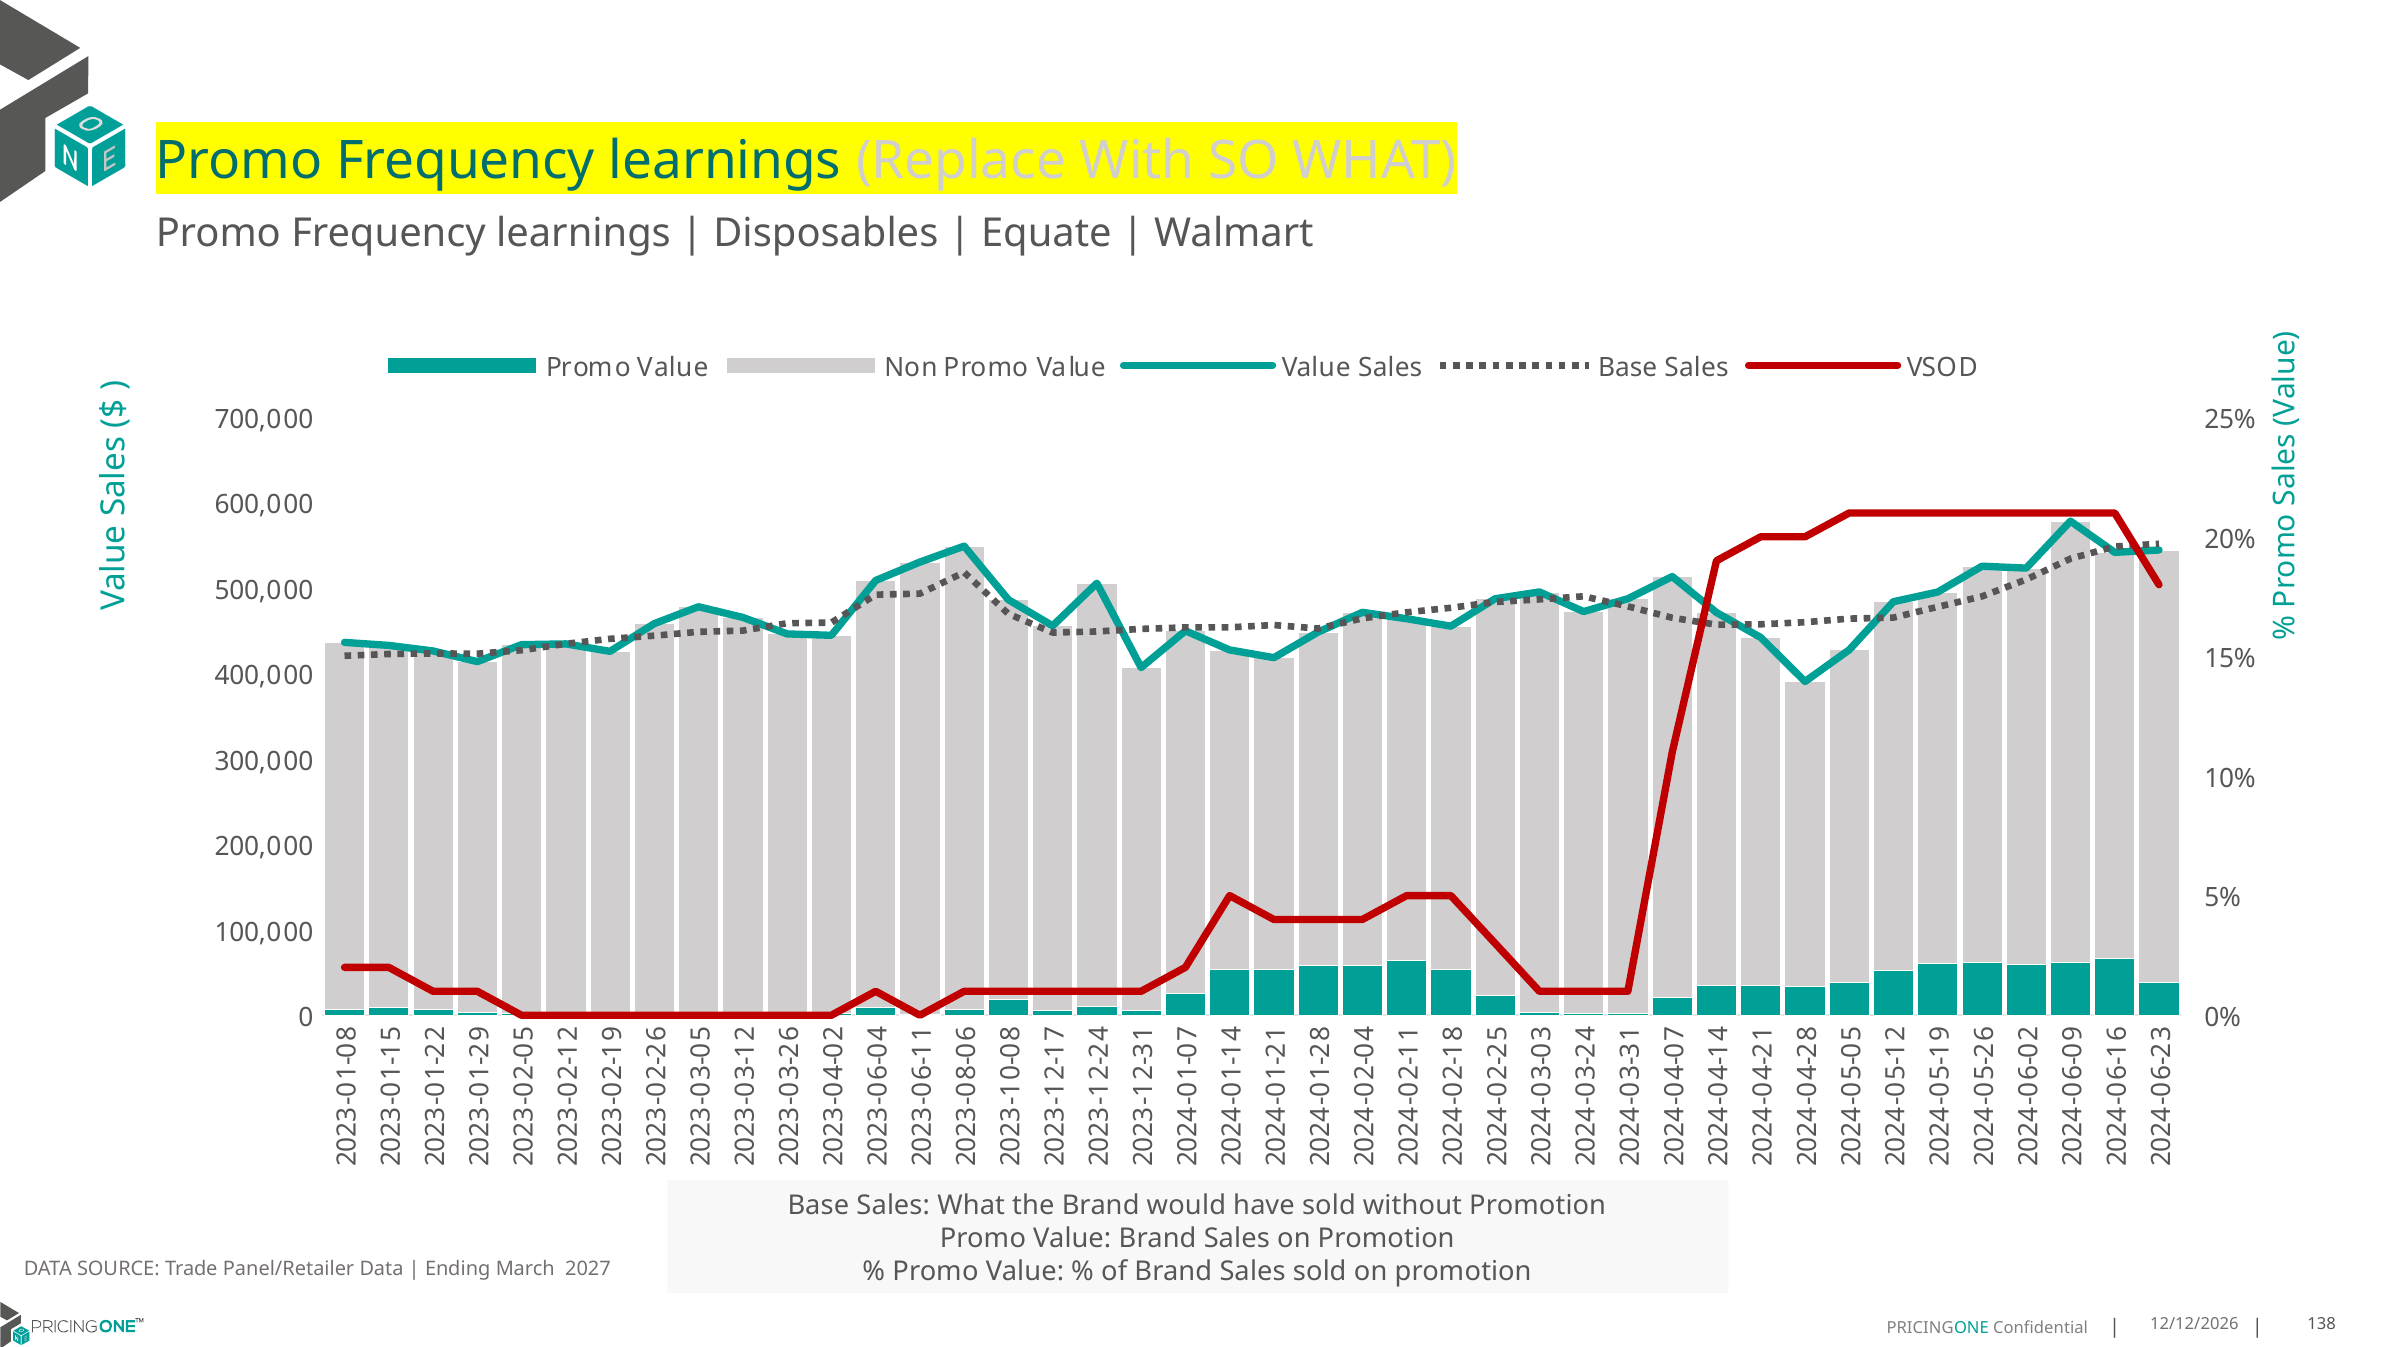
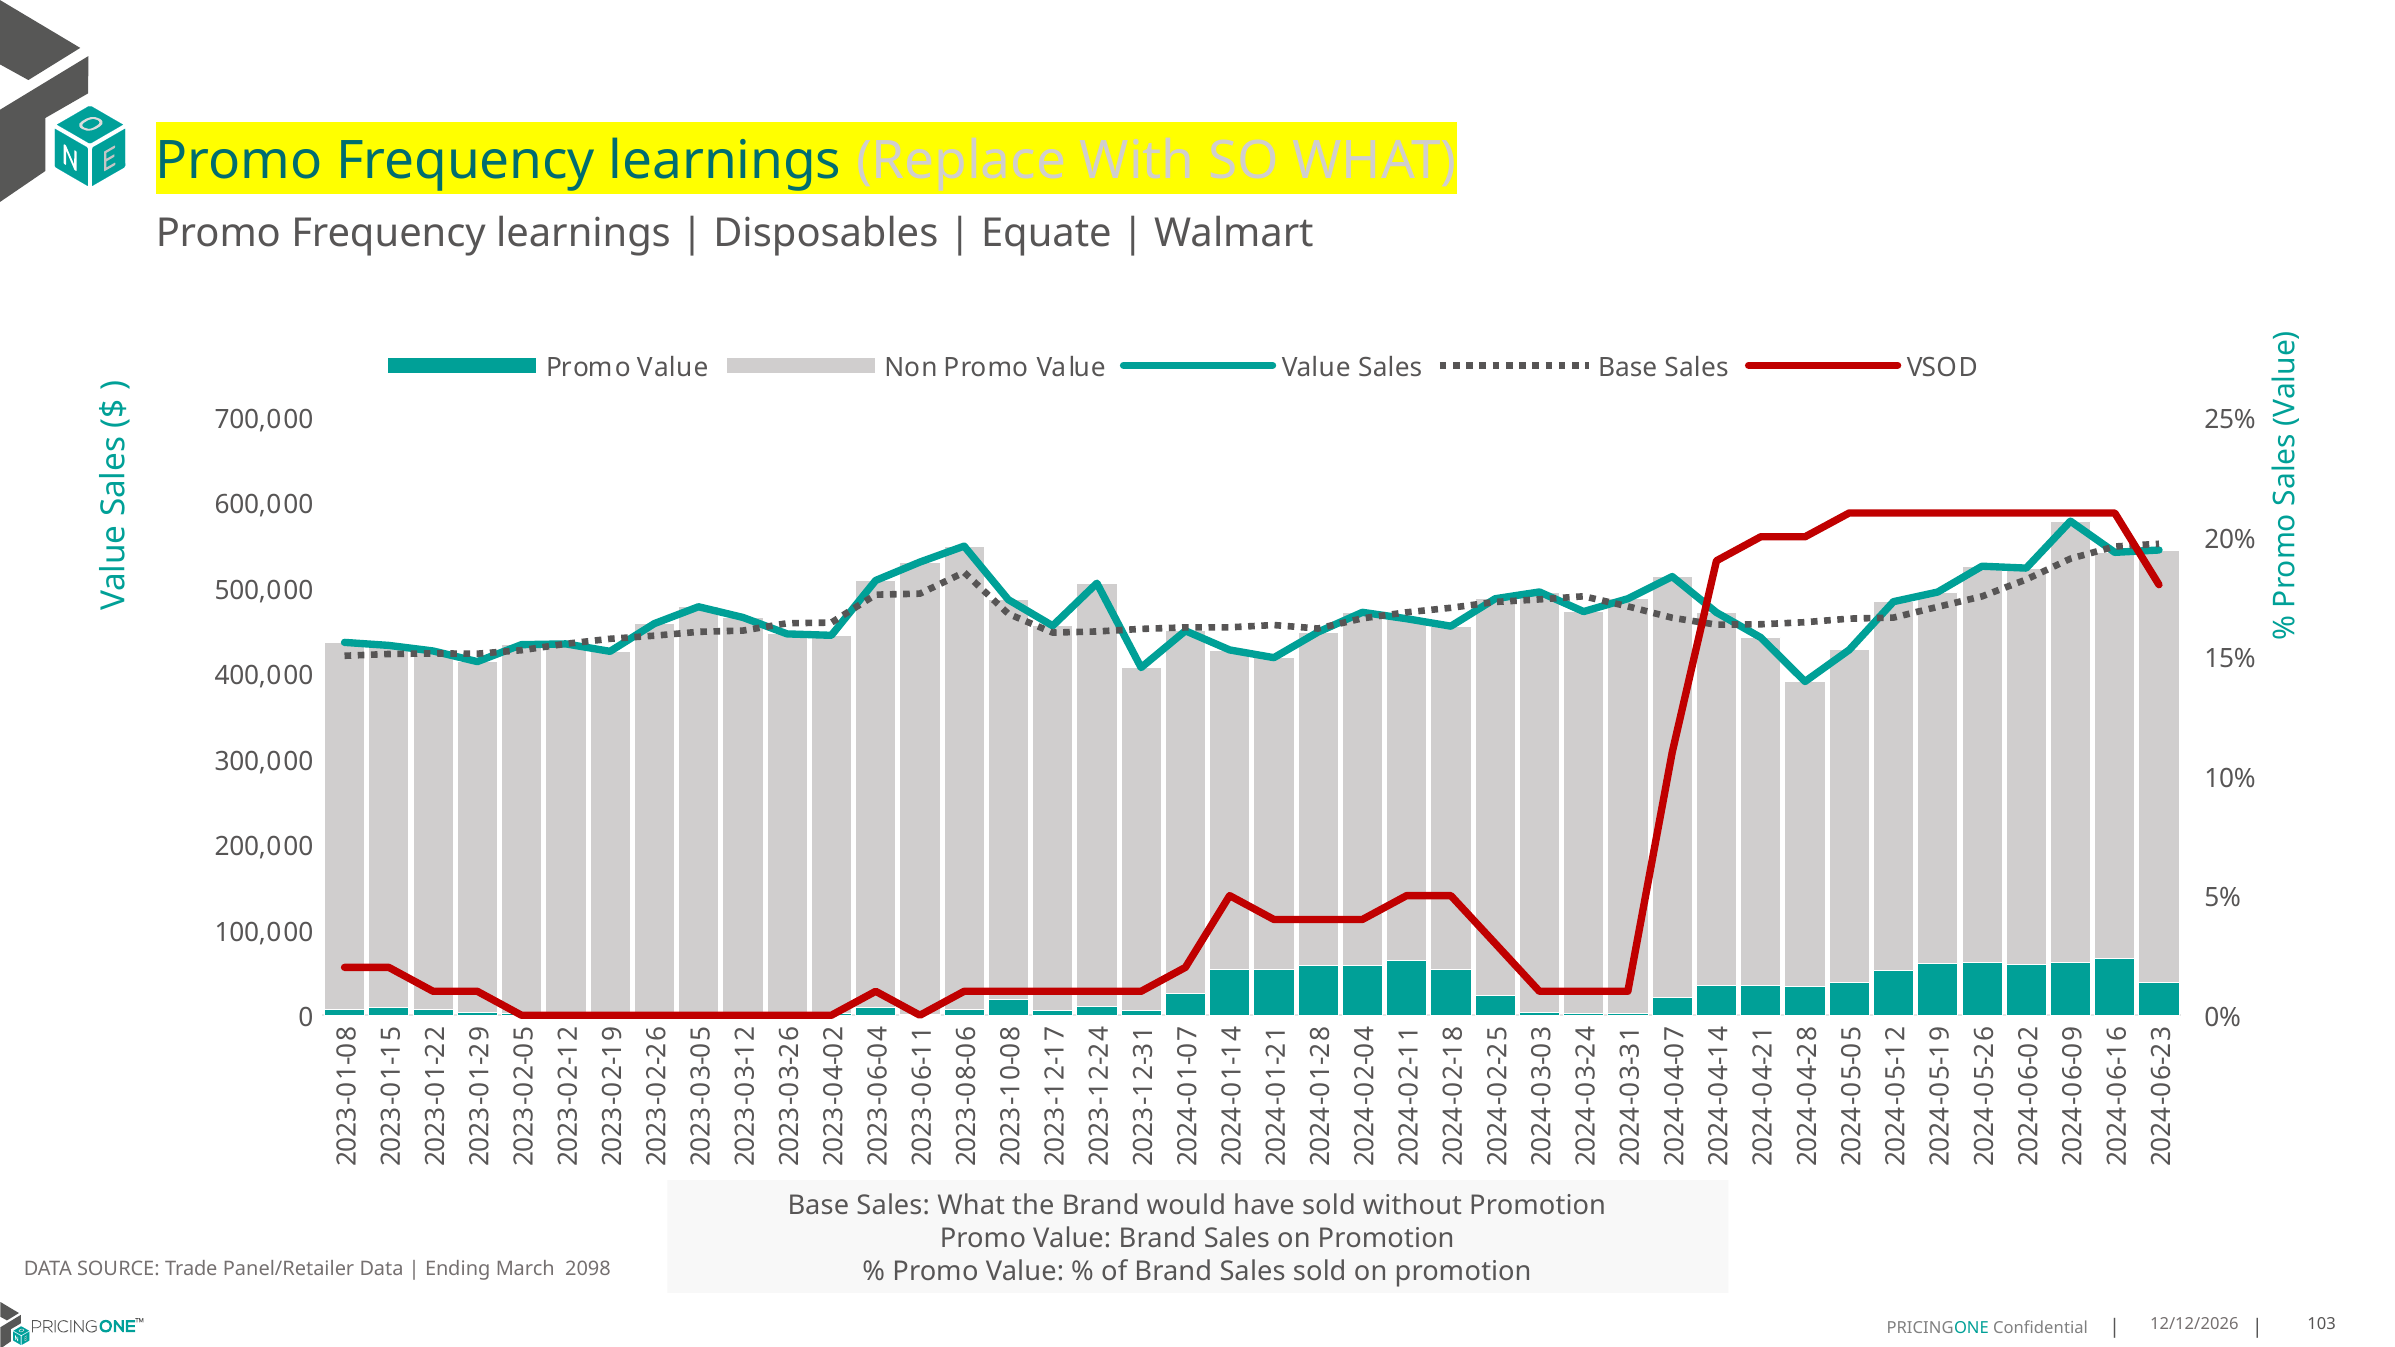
2027: 2027 -> 2098
138: 138 -> 103
